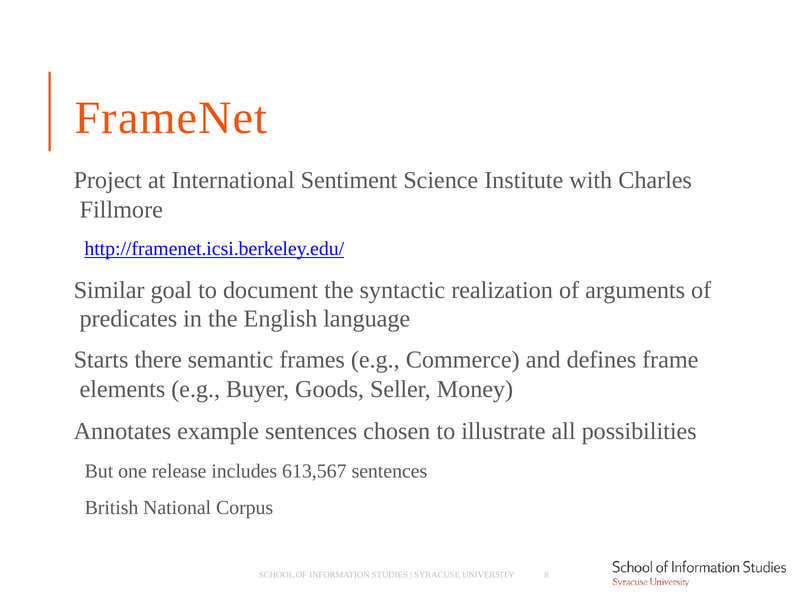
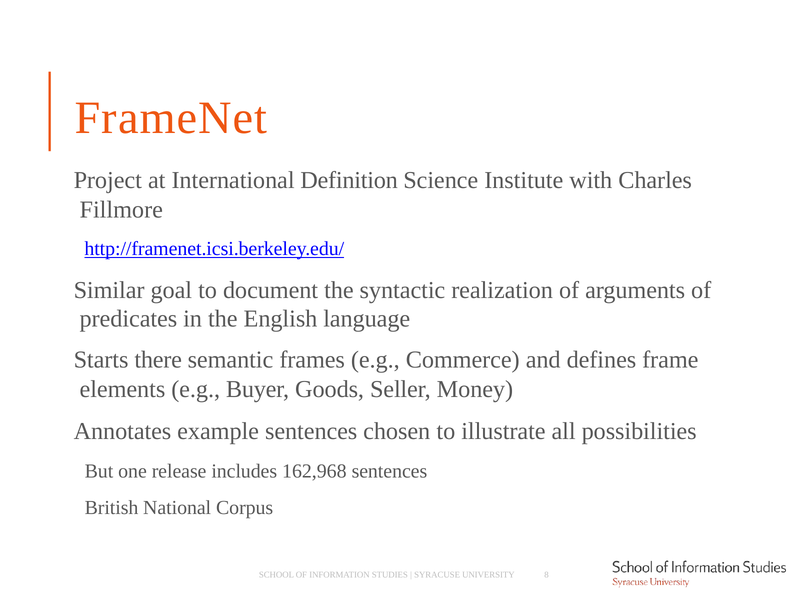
Sentiment: Sentiment -> Definition
613,567: 613,567 -> 162,968
